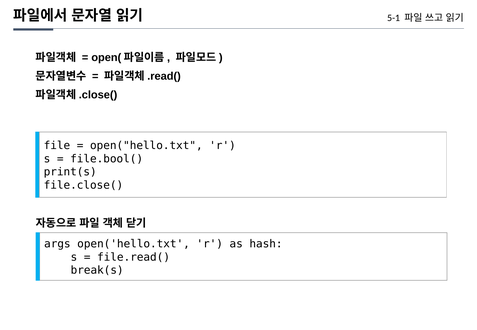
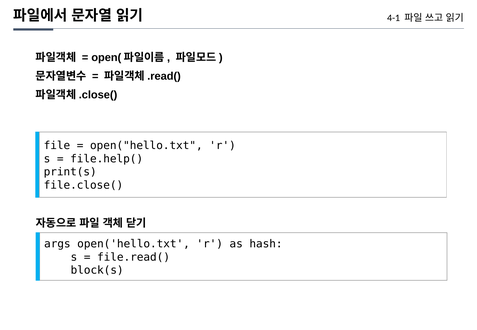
5-1: 5-1 -> 4-1
file.bool(: file.bool( -> file.help(
break(s: break(s -> block(s
